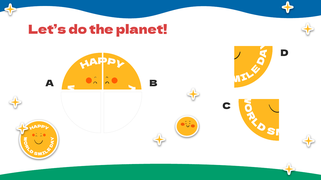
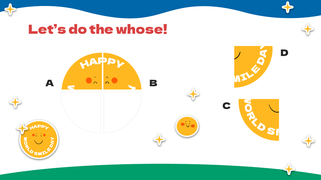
planet: planet -> whose
